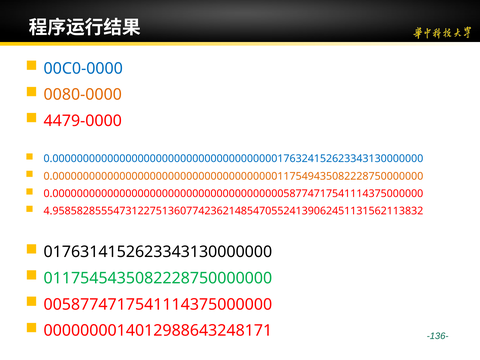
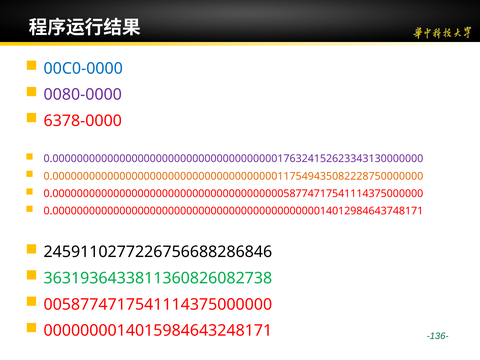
0080-0000 colour: orange -> purple
4479-0000: 4479-0000 -> 6378-0000
0.0000000000000000000000000000000000000176324152623343130000000 colour: blue -> purple
4.9585828555473122751360774236214854705524139062451131562113832: 4.9585828555473122751360774236214854705524139062451131562113832 -> 0.0000000000000000000000000000000000000000000014012984643748171
0176314152623343130000000: 0176314152623343130000000 -> 2459110277226756688286846
0117545435082228750000000: 0117545435082228750000000 -> 3631936433811360826082738
0000000014012988643248171: 0000000014012988643248171 -> 0000000014015984643248171
